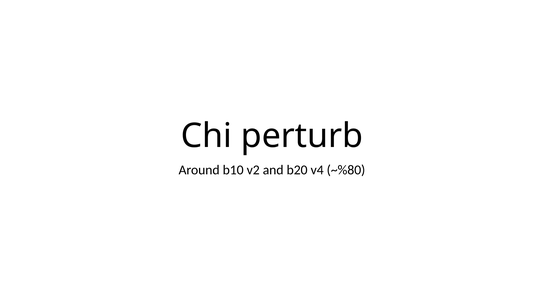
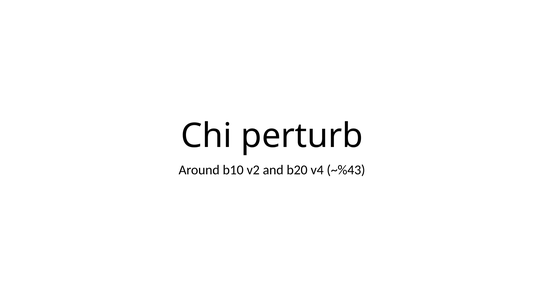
~%80: ~%80 -> ~%43
